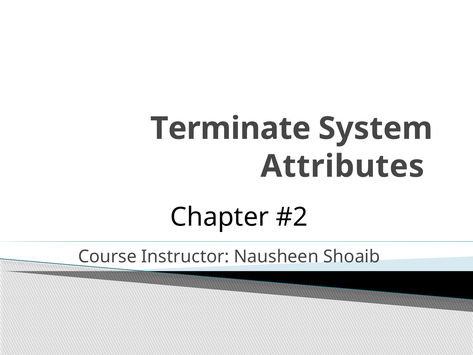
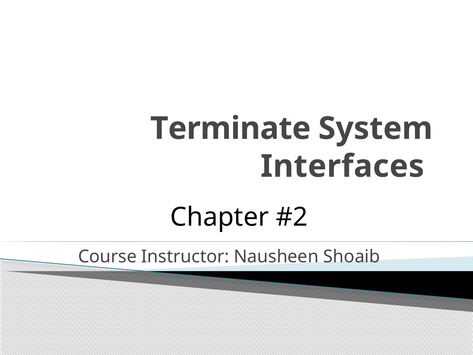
Attributes: Attributes -> Interfaces
